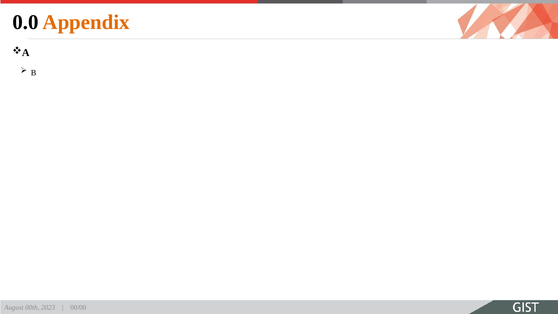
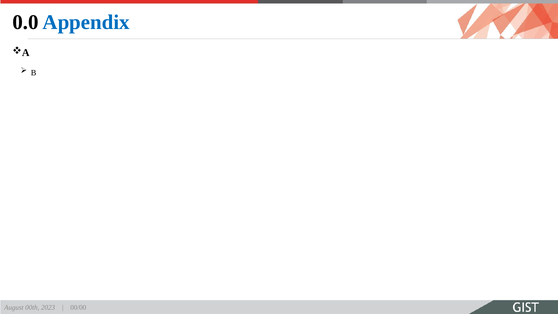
Appendix colour: orange -> blue
